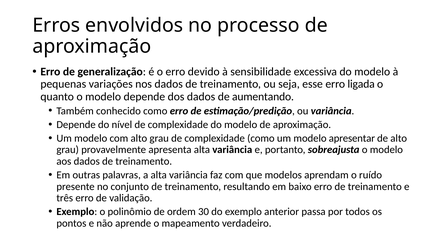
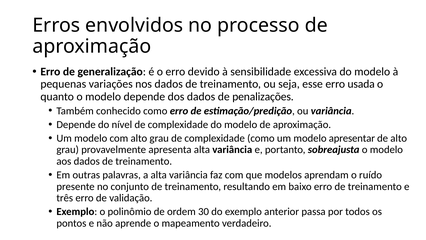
ligada: ligada -> usada
aumentando: aumentando -> penalizações
